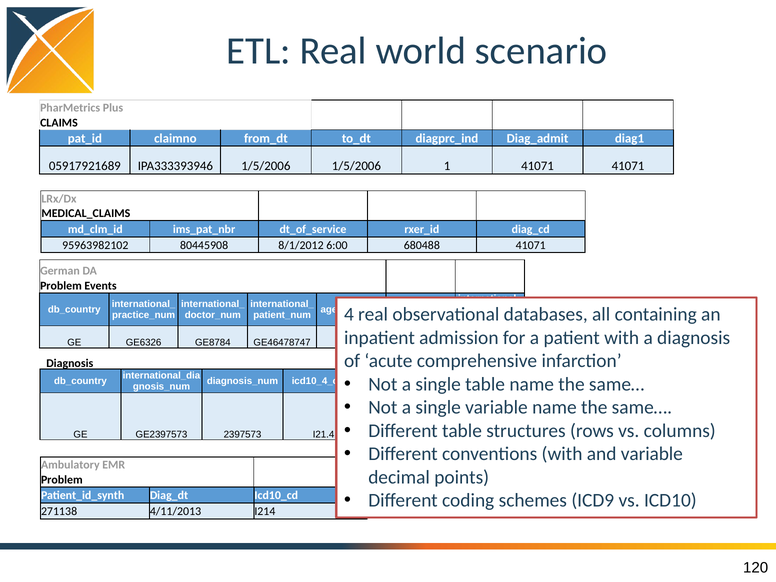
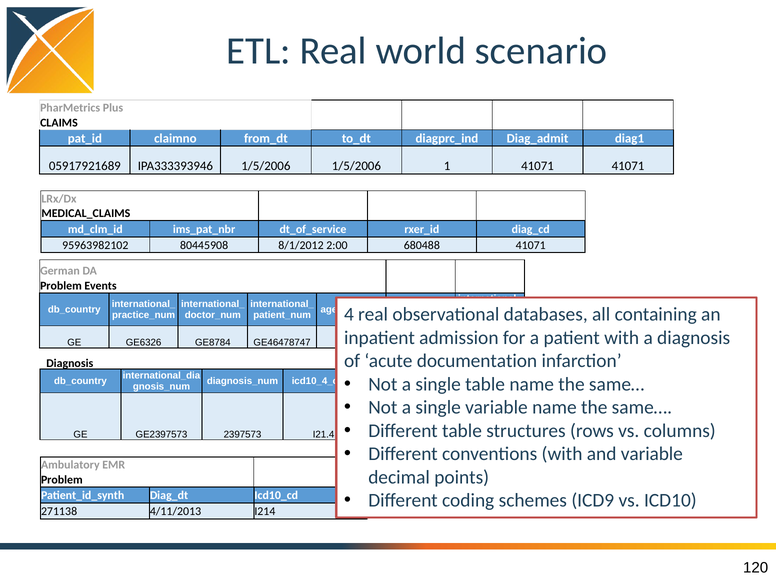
6:00: 6:00 -> 2:00
comprehensive: comprehensive -> documentation
